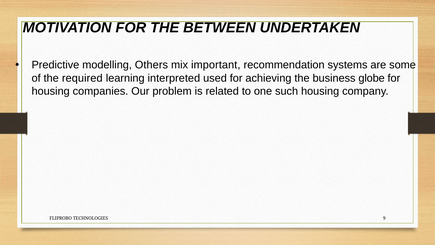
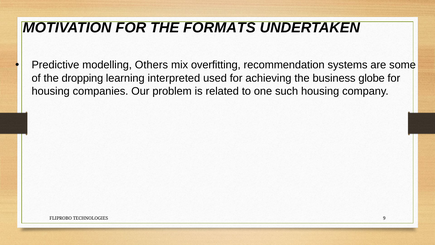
BETWEEN: BETWEEN -> FORMATS
important: important -> overfitting
required: required -> dropping
